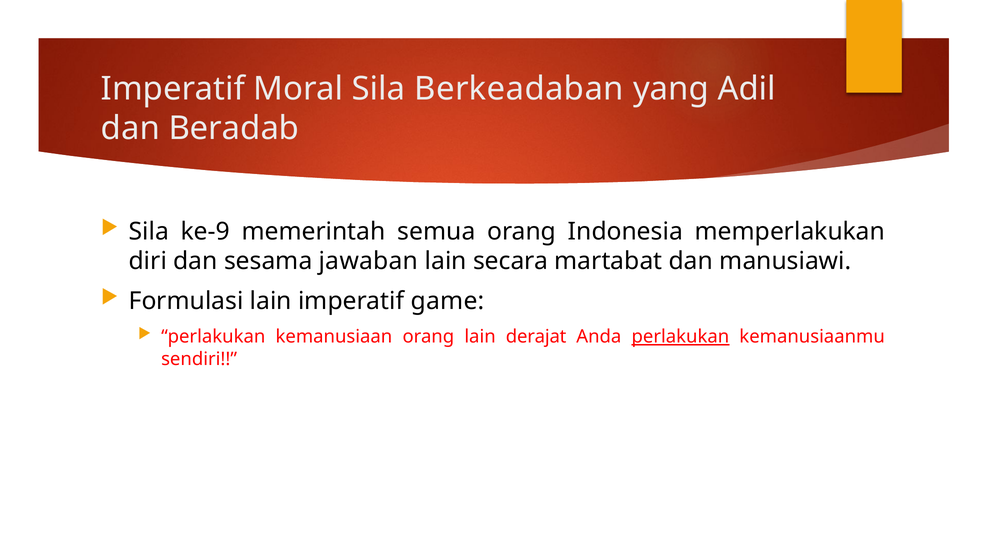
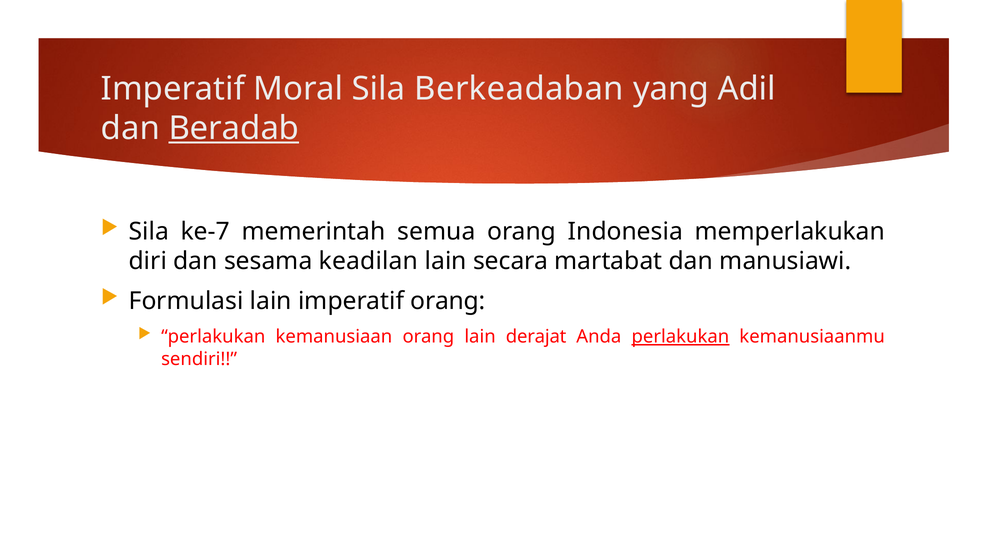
Beradab underline: none -> present
ke-9: ke-9 -> ke-7
jawaban: jawaban -> keadilan
imperatif game: game -> orang
